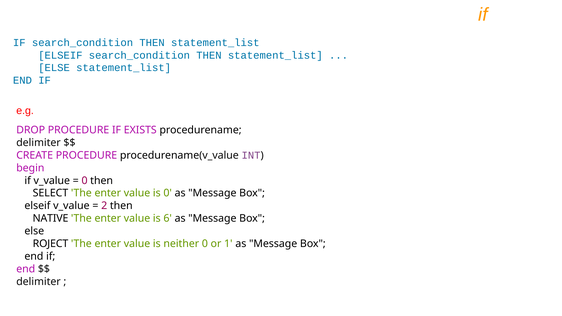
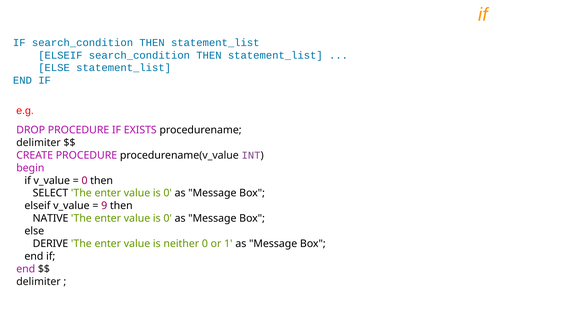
2: 2 -> 9
6 at (168, 219): 6 -> 0
ROJECT: ROJECT -> DERIVE
